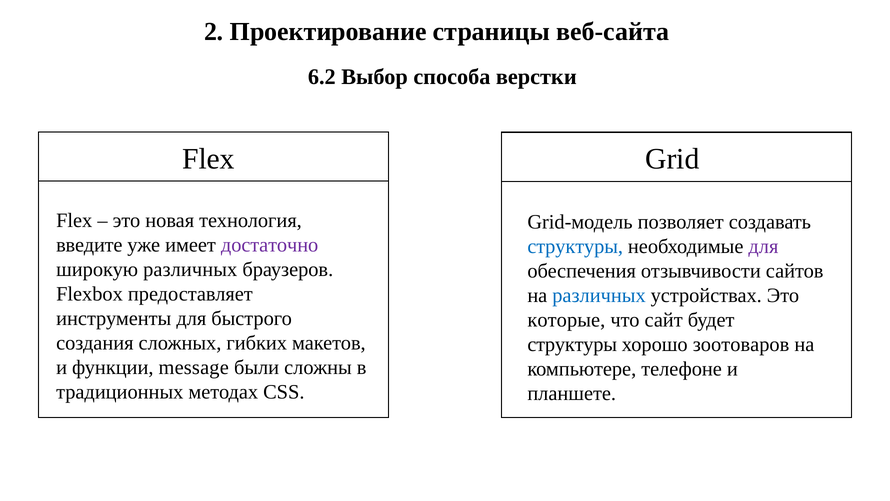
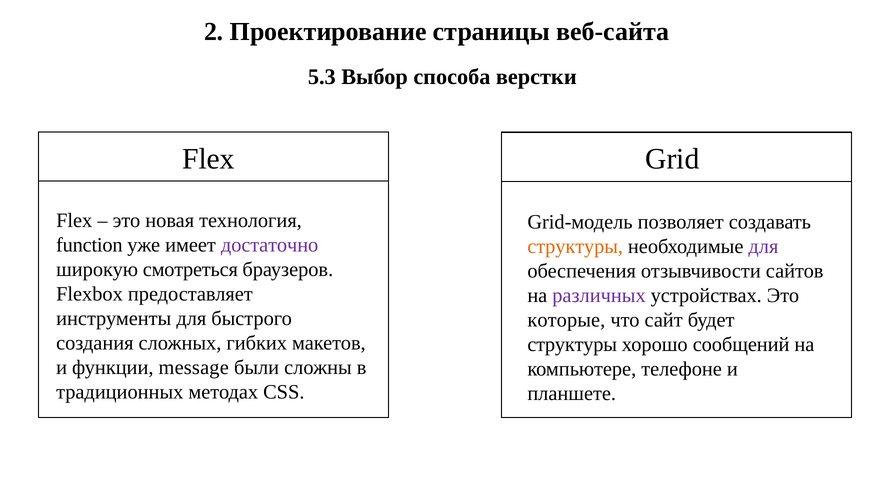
6.2: 6.2 -> 5.3
введите: введите -> function
структуры at (575, 247) colour: blue -> orange
широкую различных: различных -> смотреться
различных at (599, 295) colour: blue -> purple
зоотоваров: зоотоваров -> сообщений
